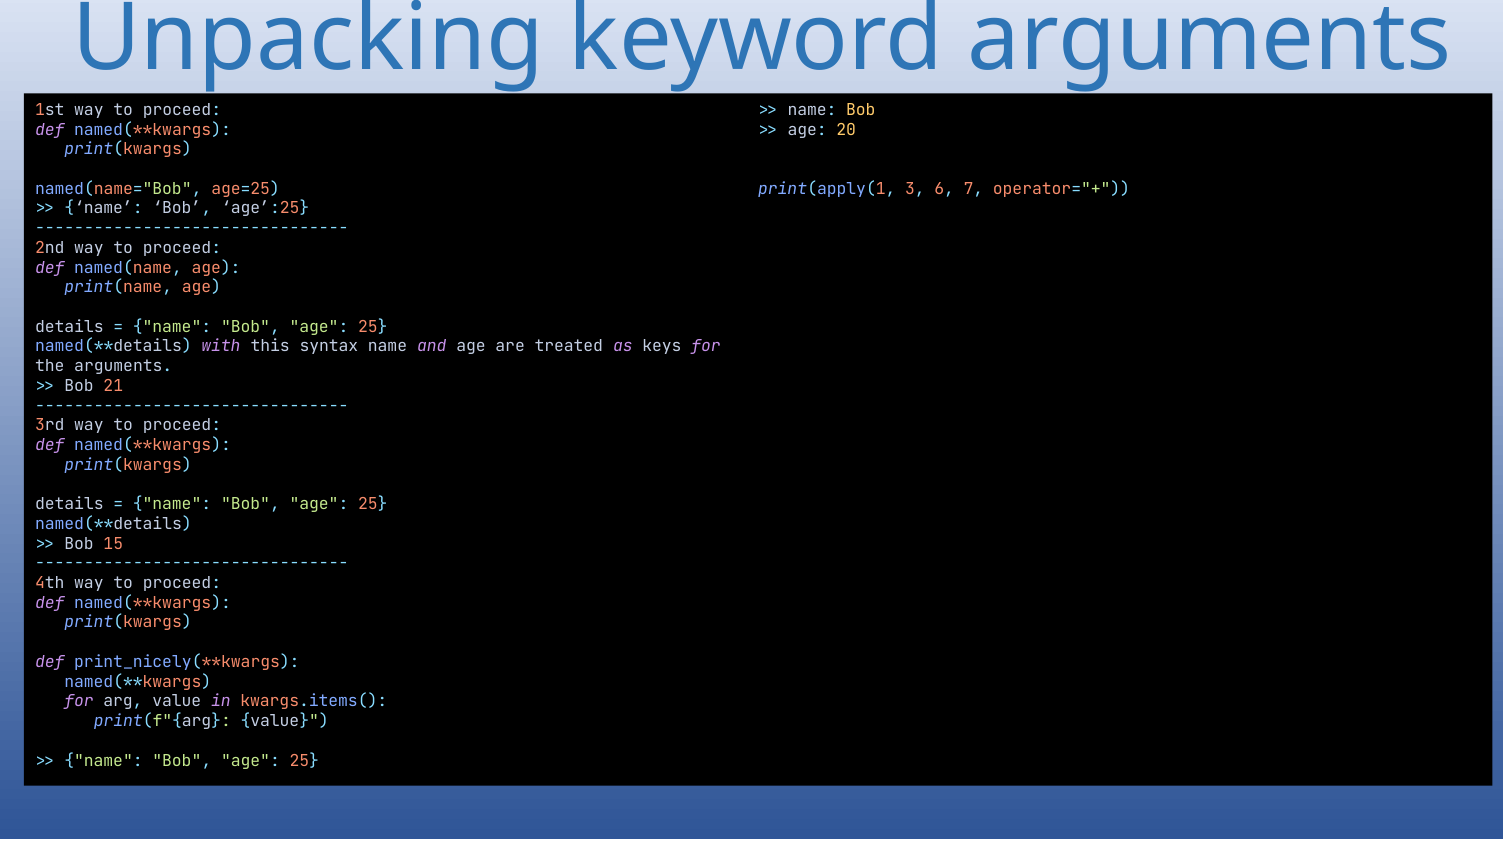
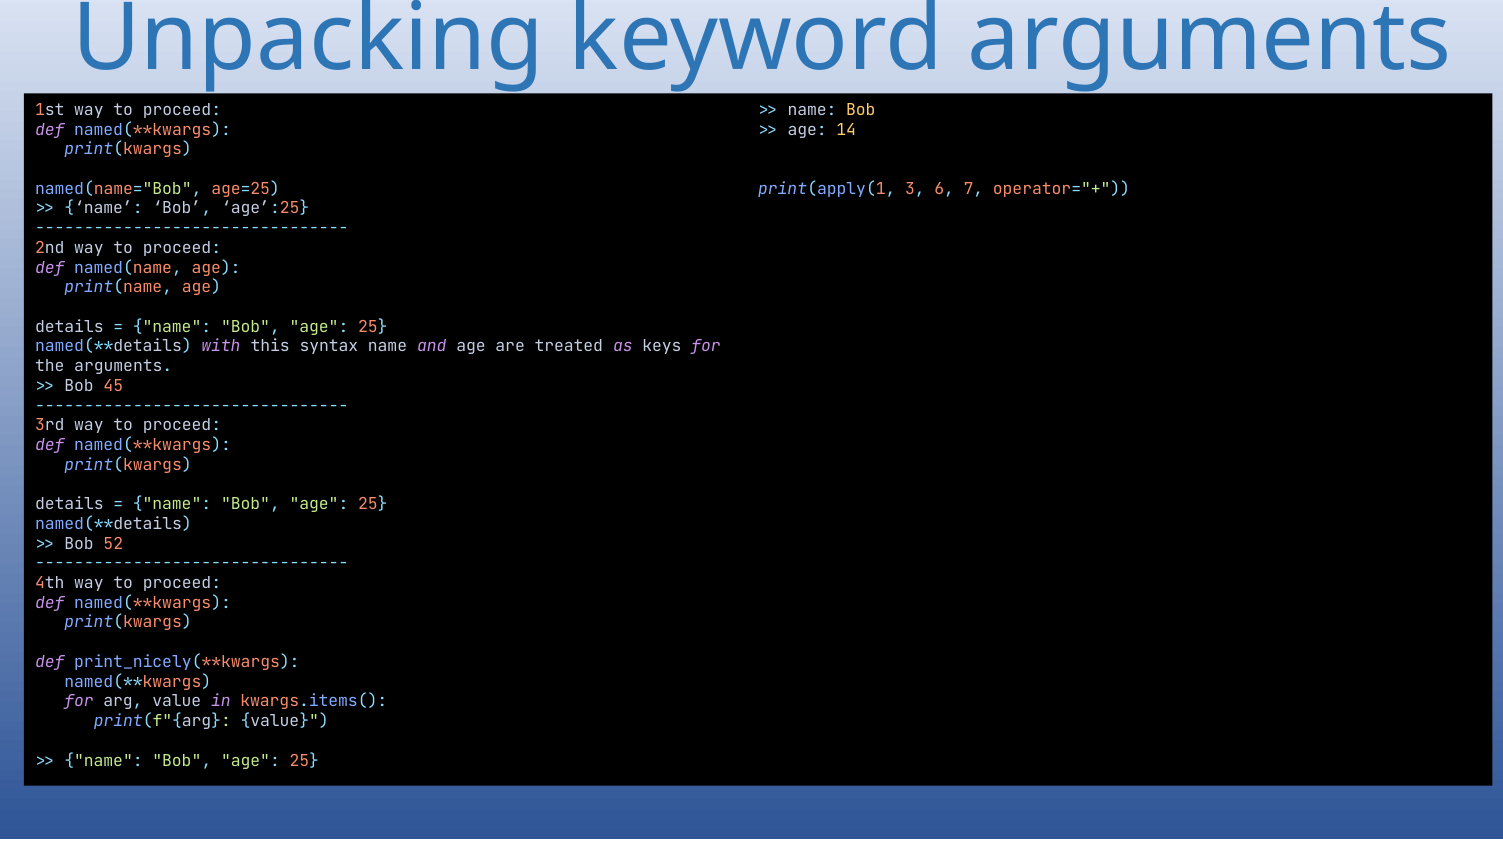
20: 20 -> 14
21: 21 -> 45
15: 15 -> 52
